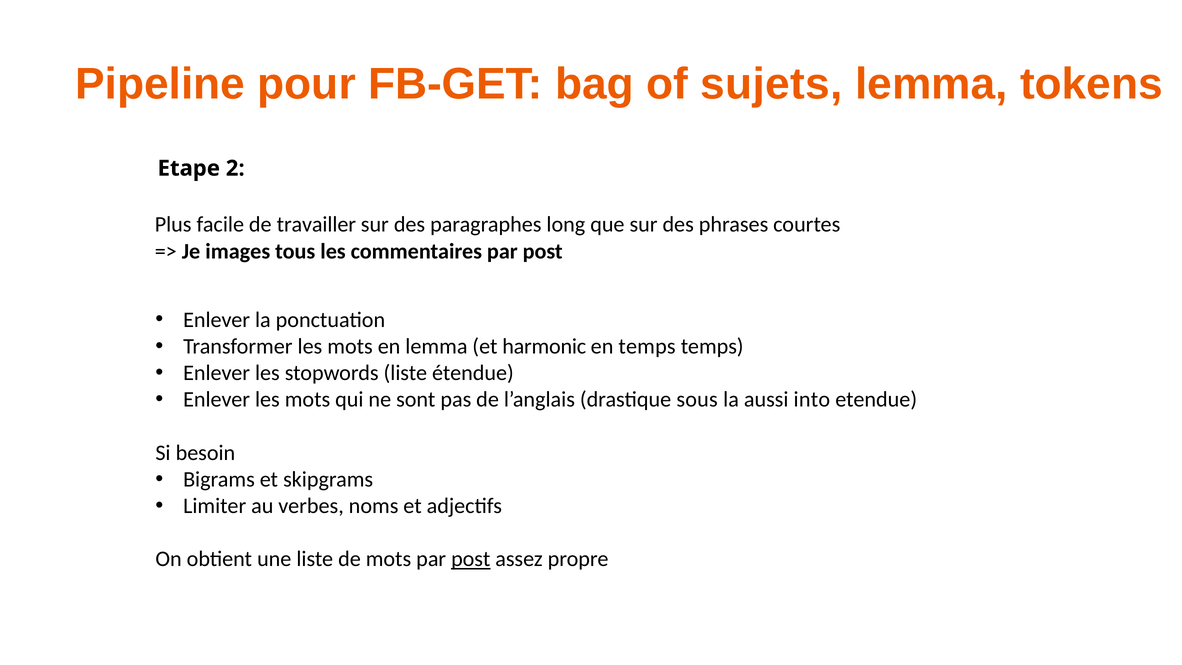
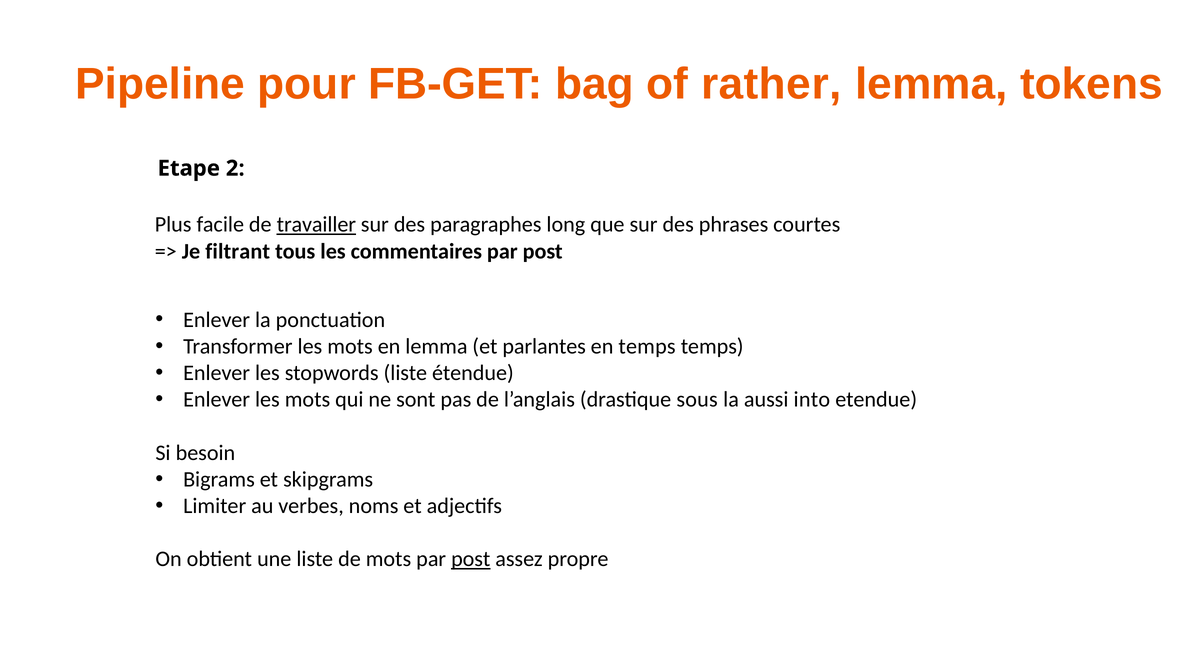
sujets: sujets -> rather
travailler underline: none -> present
images: images -> filtrant
harmonic: harmonic -> parlantes
